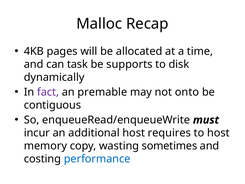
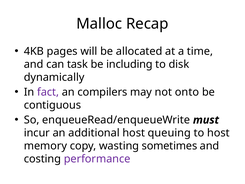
supports: supports -> including
premable: premable -> compilers
requires: requires -> queuing
performance colour: blue -> purple
